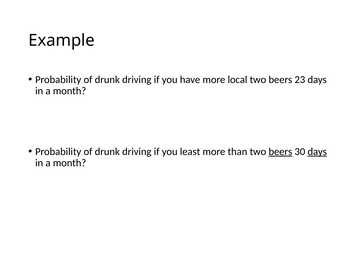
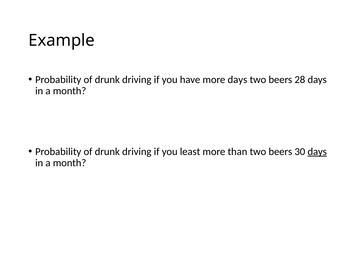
more local: local -> days
23: 23 -> 28
beers at (280, 151) underline: present -> none
